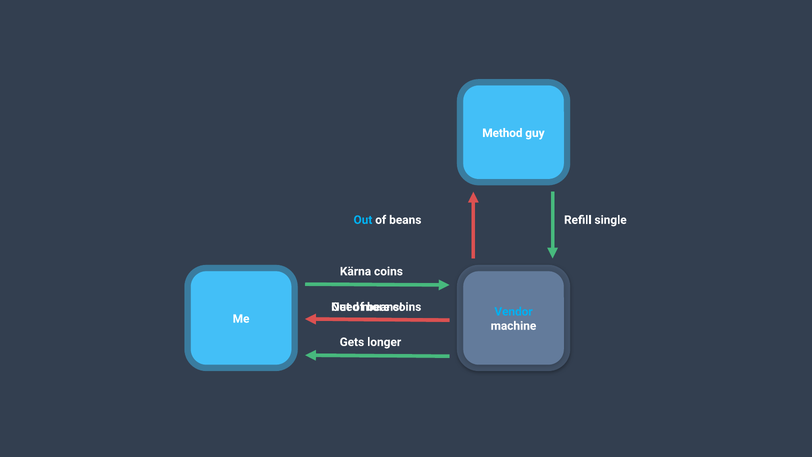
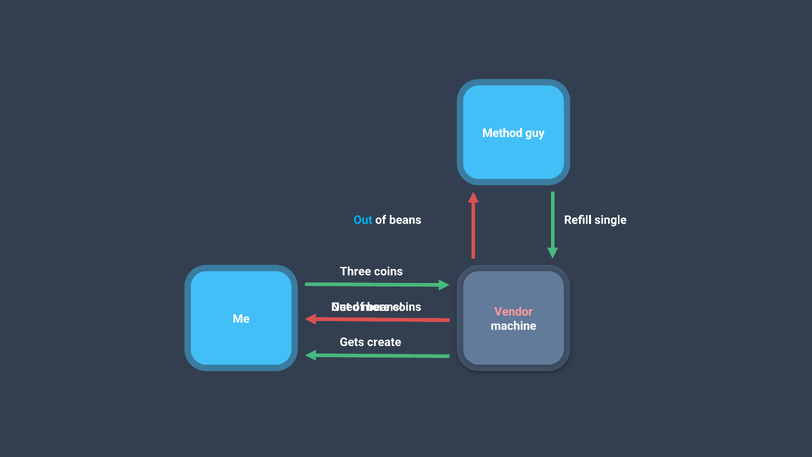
Kärna: Kärna -> Three
Vendor colour: light blue -> pink
longer: longer -> create
